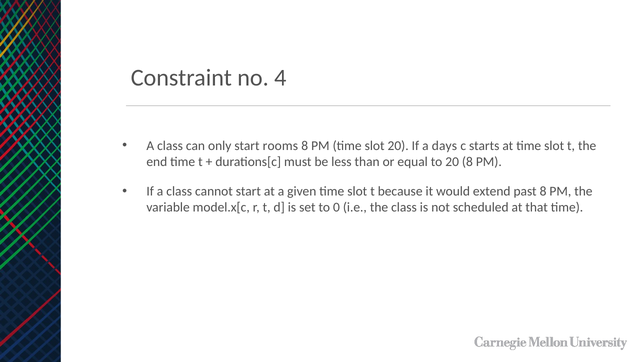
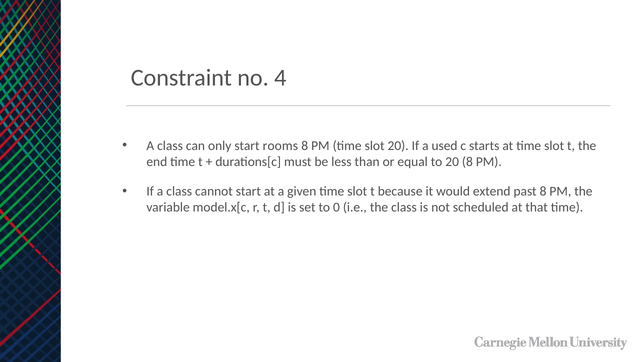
days: days -> used
